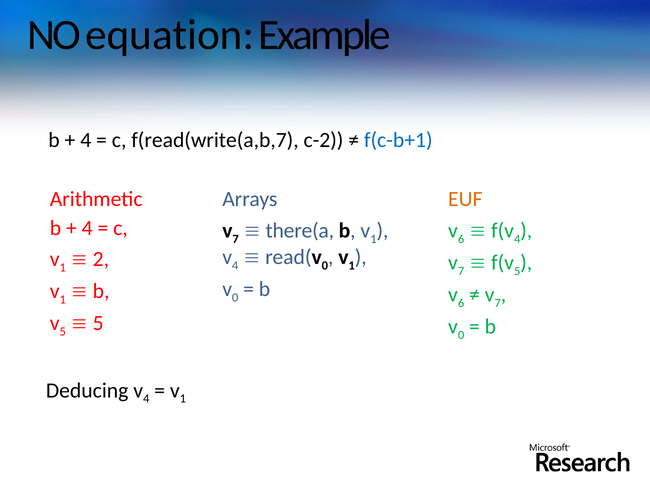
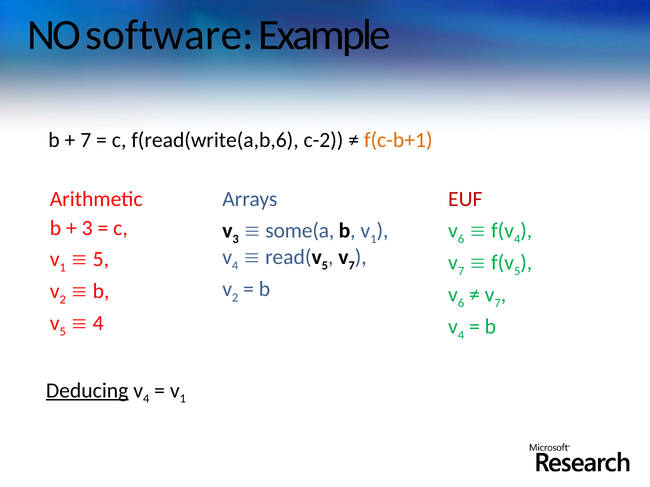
equation: equation -> software
4 at (86, 140): 4 -> 7
f(read(write(a,b,7: f(read(write(a,b,7 -> f(read(write(a,b,6
f(c-b+1 colour: blue -> orange
EUF colour: orange -> red
4 at (87, 228): 4 -> 3
7 at (236, 239): 7 -> 3
there(a: there(a -> some(a
0 at (325, 266): 0 -> 5
1 at (352, 266): 1 -> 7
2 at (101, 260): 2 -> 5
0 at (235, 298): 0 -> 2
1 at (63, 300): 1 -> 2
5 at (98, 324): 5 -> 4
0 at (461, 335): 0 -> 4
Deducing underline: none -> present
